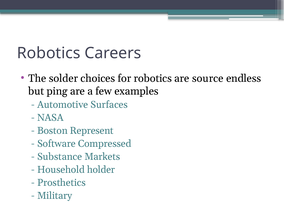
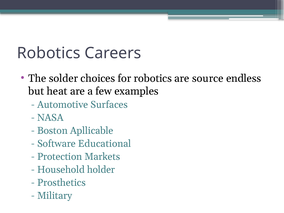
ping: ping -> heat
Represent: Represent -> Apllicable
Compressed: Compressed -> Educational
Substance: Substance -> Protection
